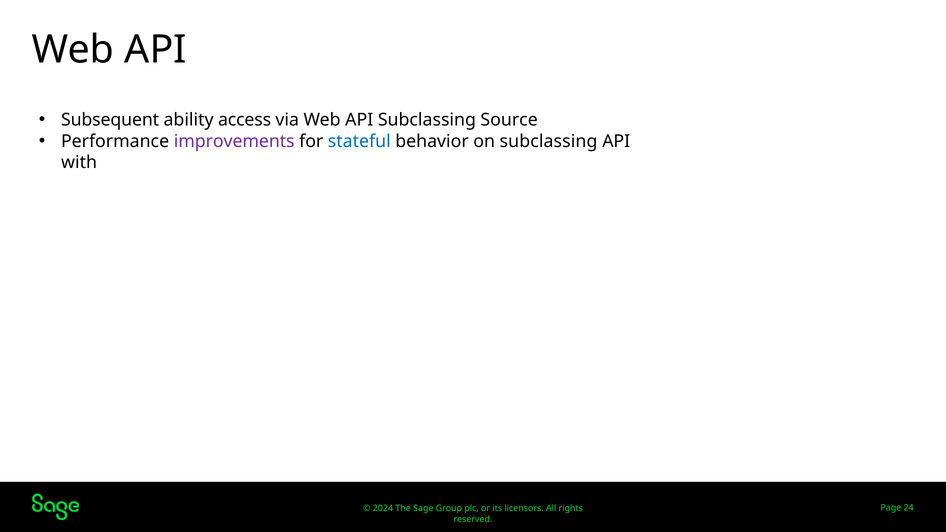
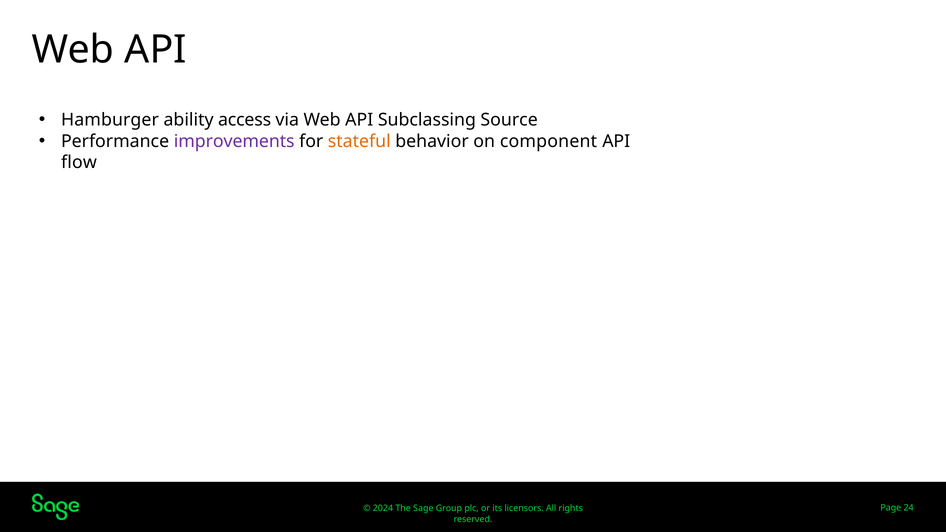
Subsequent: Subsequent -> Hamburger
stateful colour: blue -> orange
on subclassing: subclassing -> component
with: with -> flow
